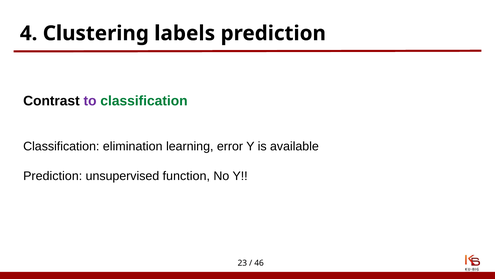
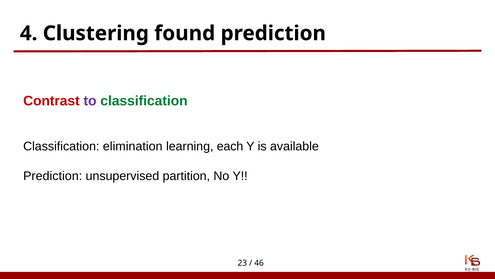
labels: labels -> found
Contrast colour: black -> red
error: error -> each
function: function -> partition
